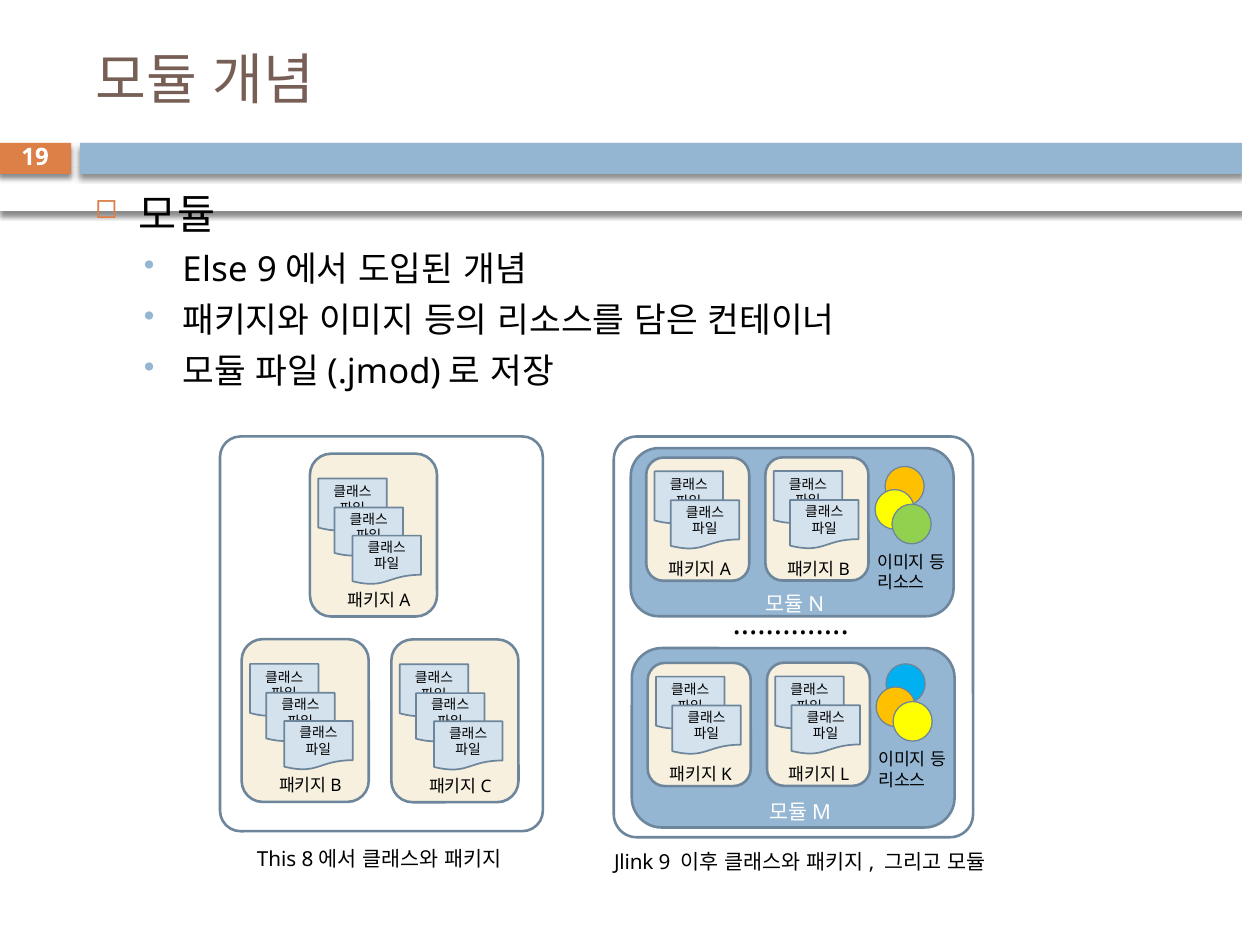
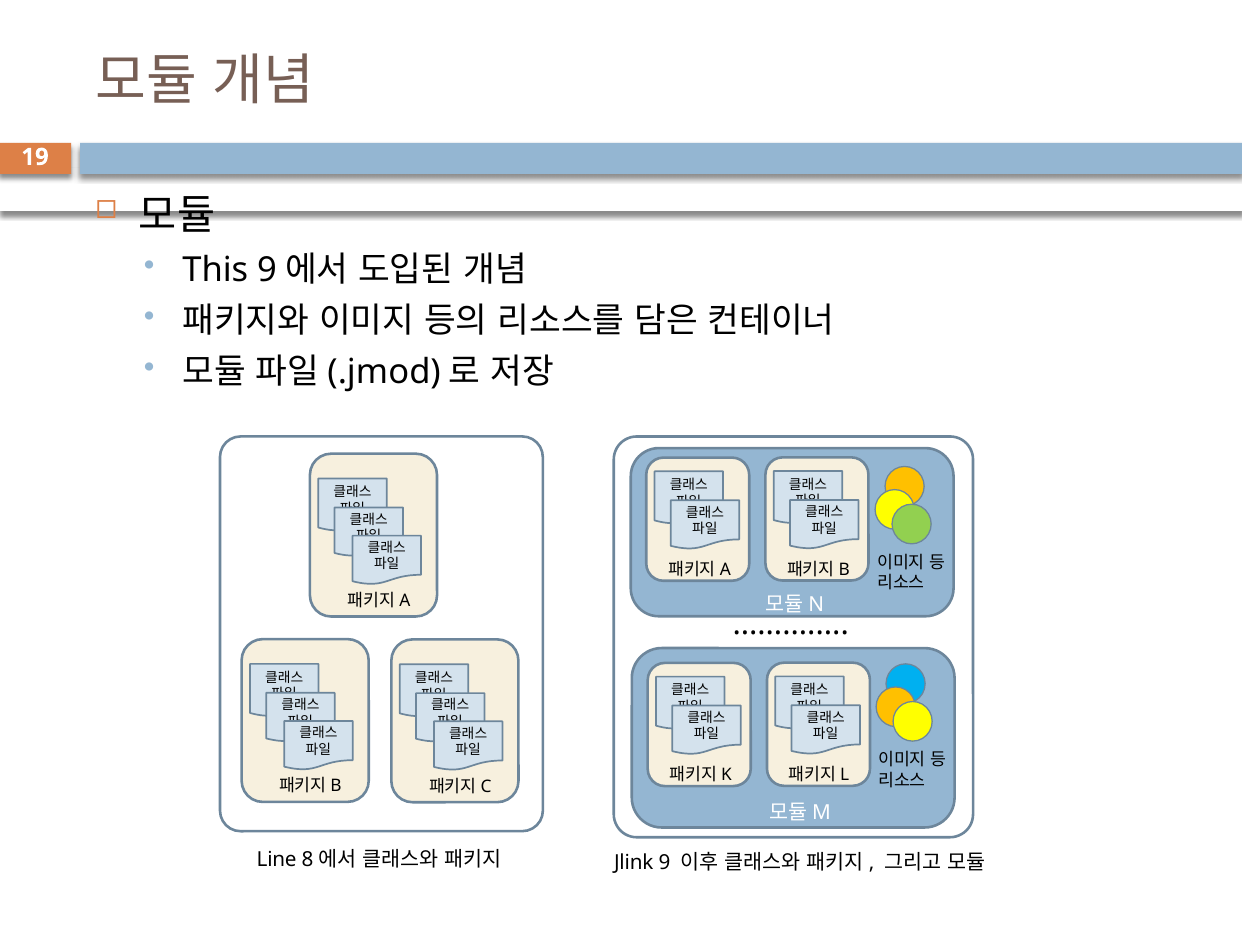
Else: Else -> This
This: This -> Line
